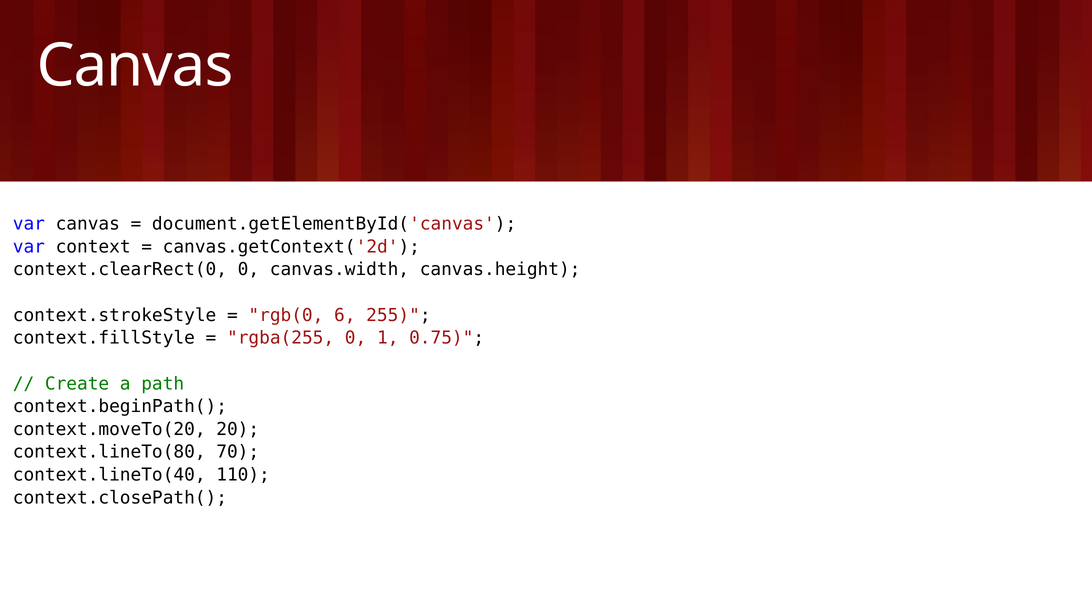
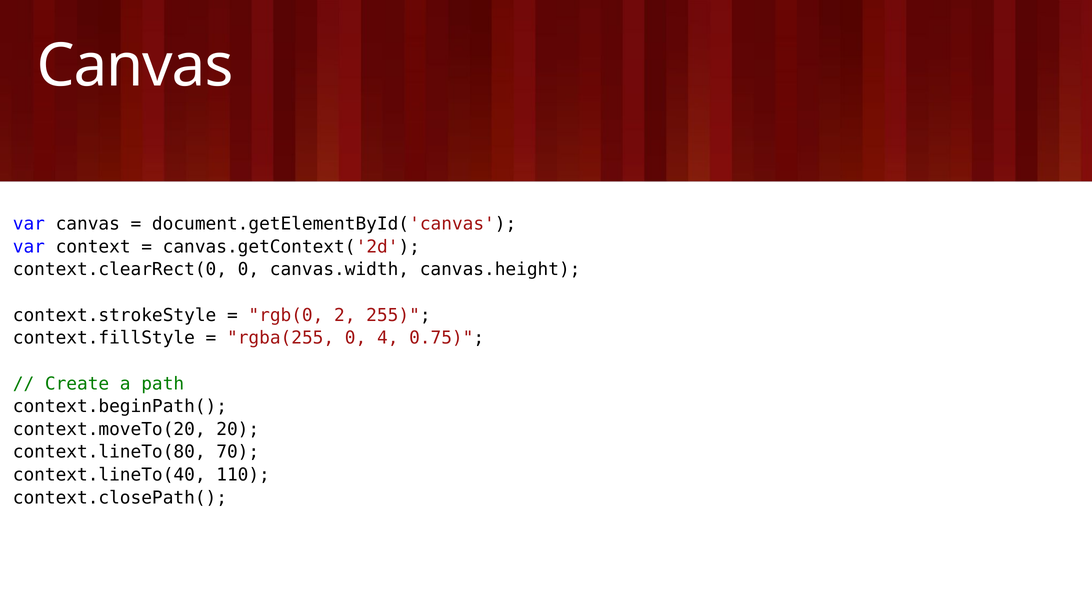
6: 6 -> 2
1: 1 -> 4
